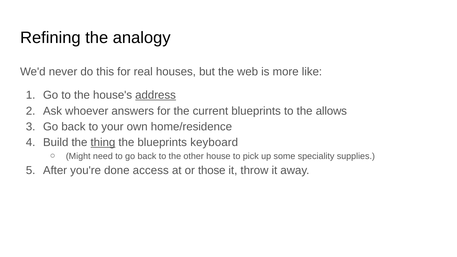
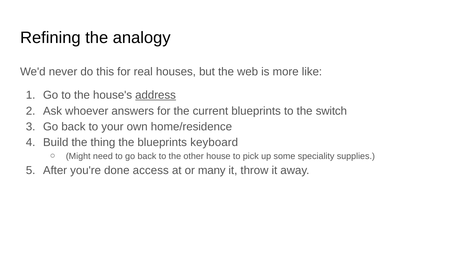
allows: allows -> switch
thing underline: present -> none
those: those -> many
